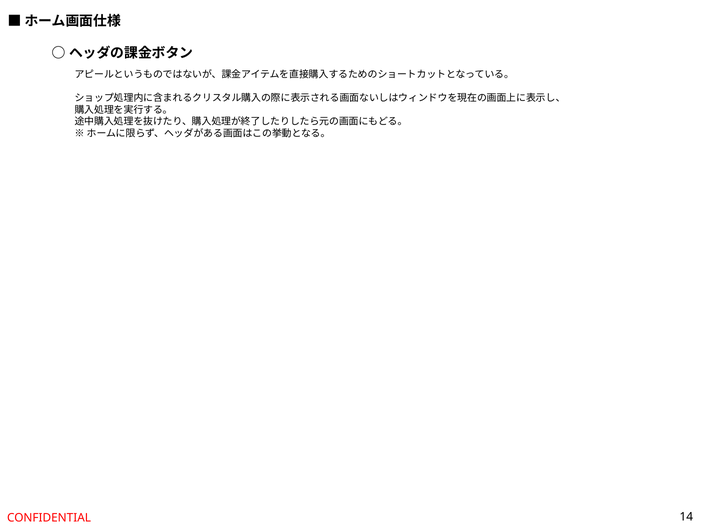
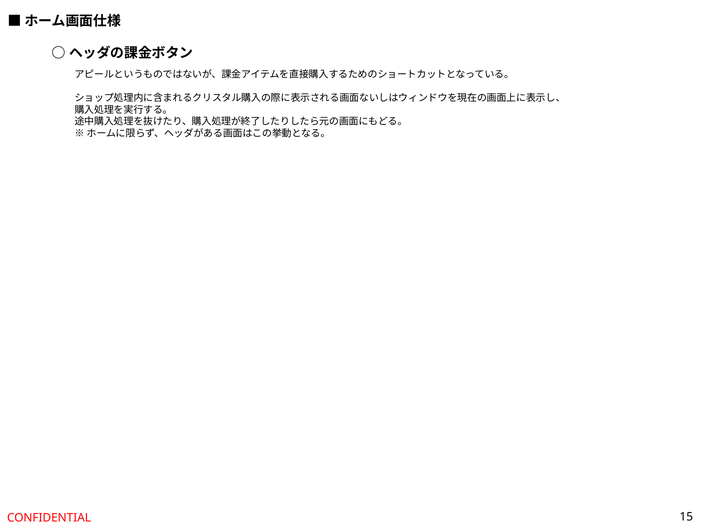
14: 14 -> 15
